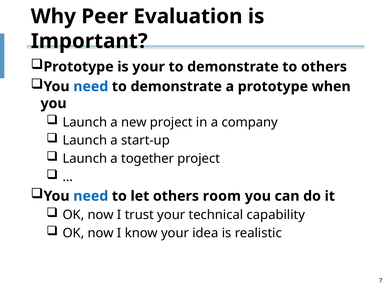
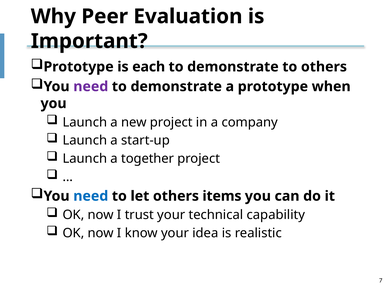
is your: your -> each
need at (91, 87) colour: blue -> purple
room: room -> items
